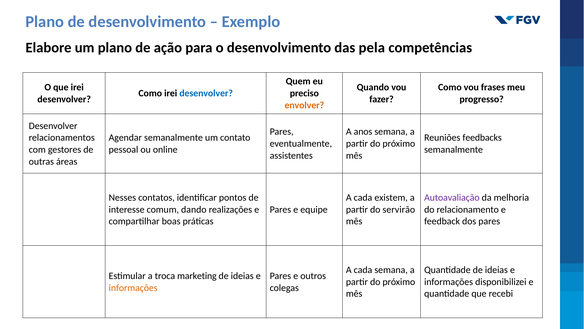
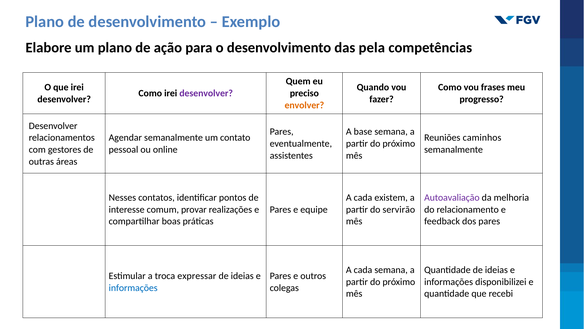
desenvolver at (206, 93) colour: blue -> purple
anos: anos -> base
feedbacks: feedbacks -> caminhos
dando: dando -> provar
marketing: marketing -> expressar
informações at (133, 287) colour: orange -> blue
